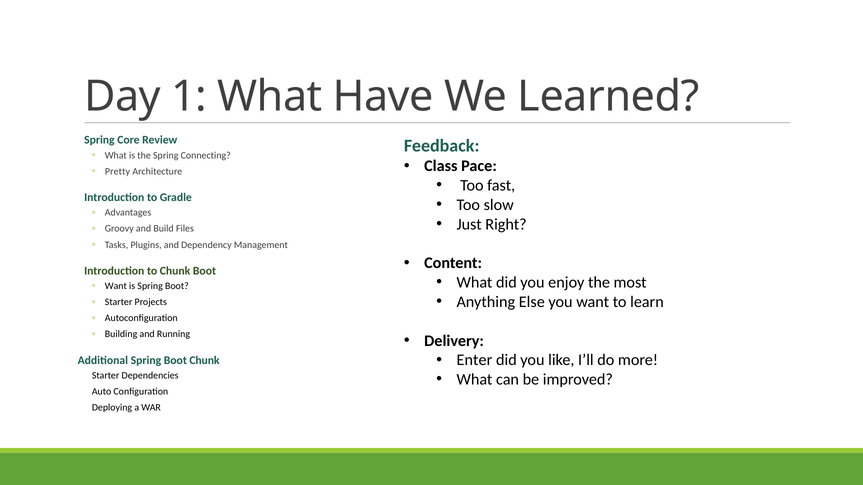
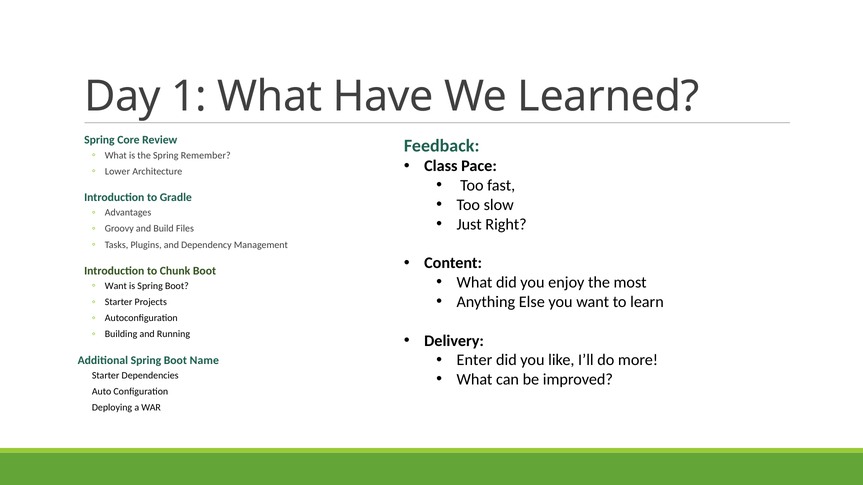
Connecting: Connecting -> Remember
Pretty: Pretty -> Lower
Boot Chunk: Chunk -> Name
